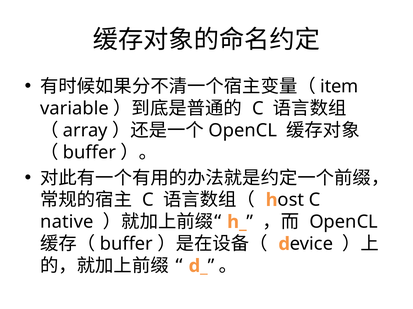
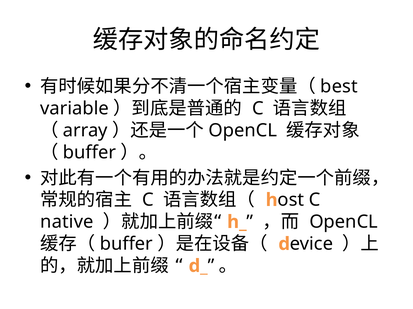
item: item -> best
